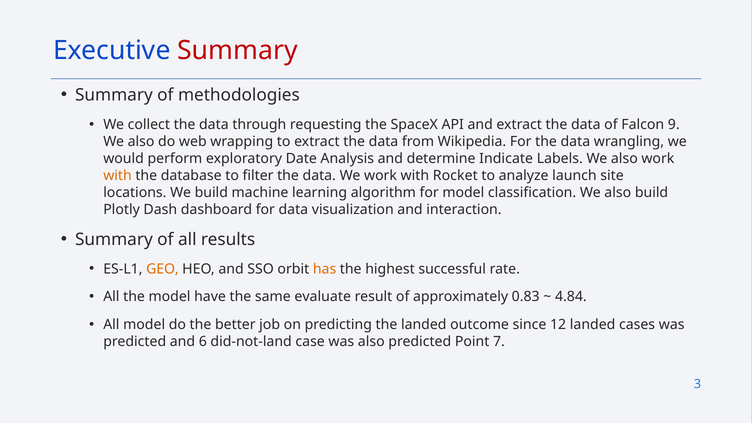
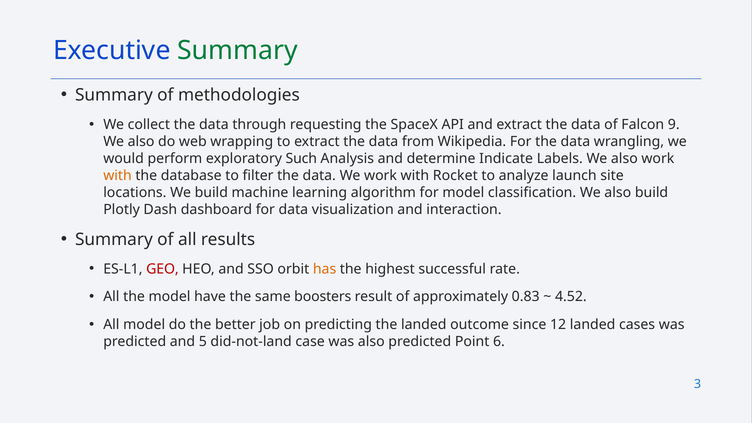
Summary at (238, 50) colour: red -> green
Date: Date -> Such
GEO colour: orange -> red
evaluate: evaluate -> boosters
4.84: 4.84 -> 4.52
6: 6 -> 5
7: 7 -> 6
